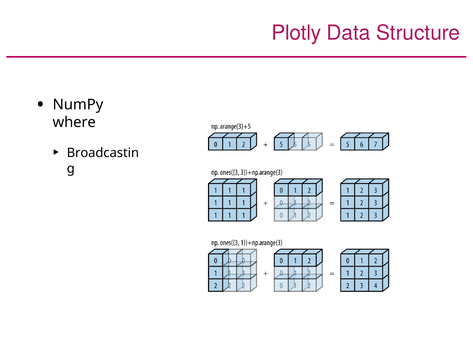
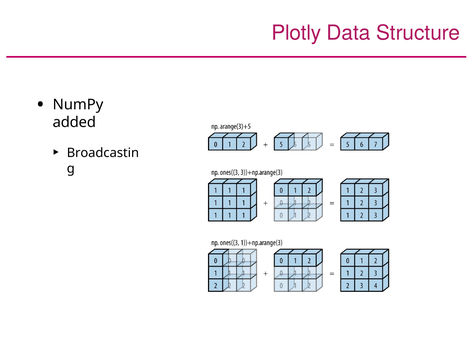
where: where -> added
